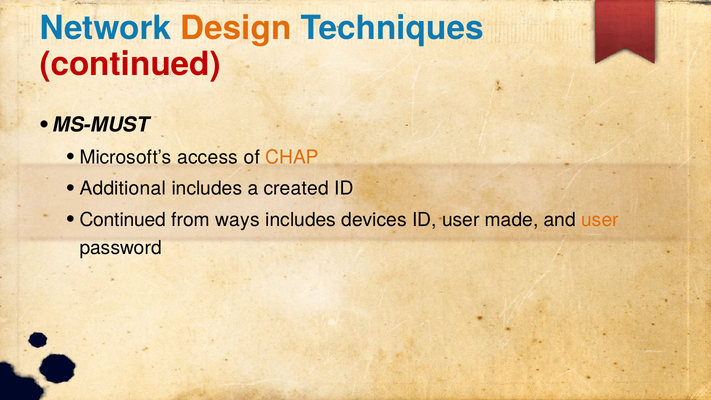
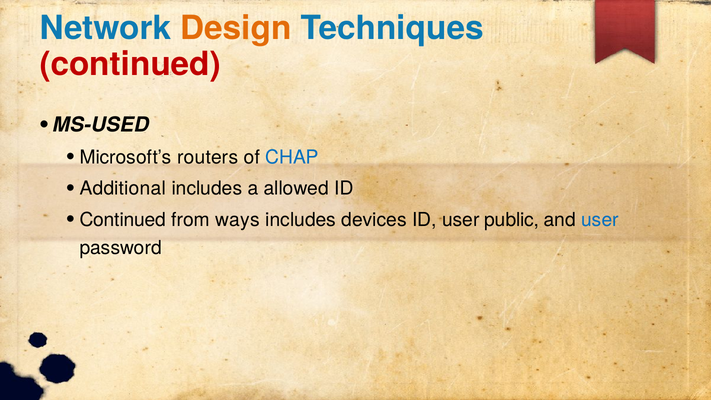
MS-MUST: MS-MUST -> MS-USED
access: access -> routers
CHAP colour: orange -> blue
created: created -> allowed
made: made -> public
user at (600, 220) colour: orange -> blue
